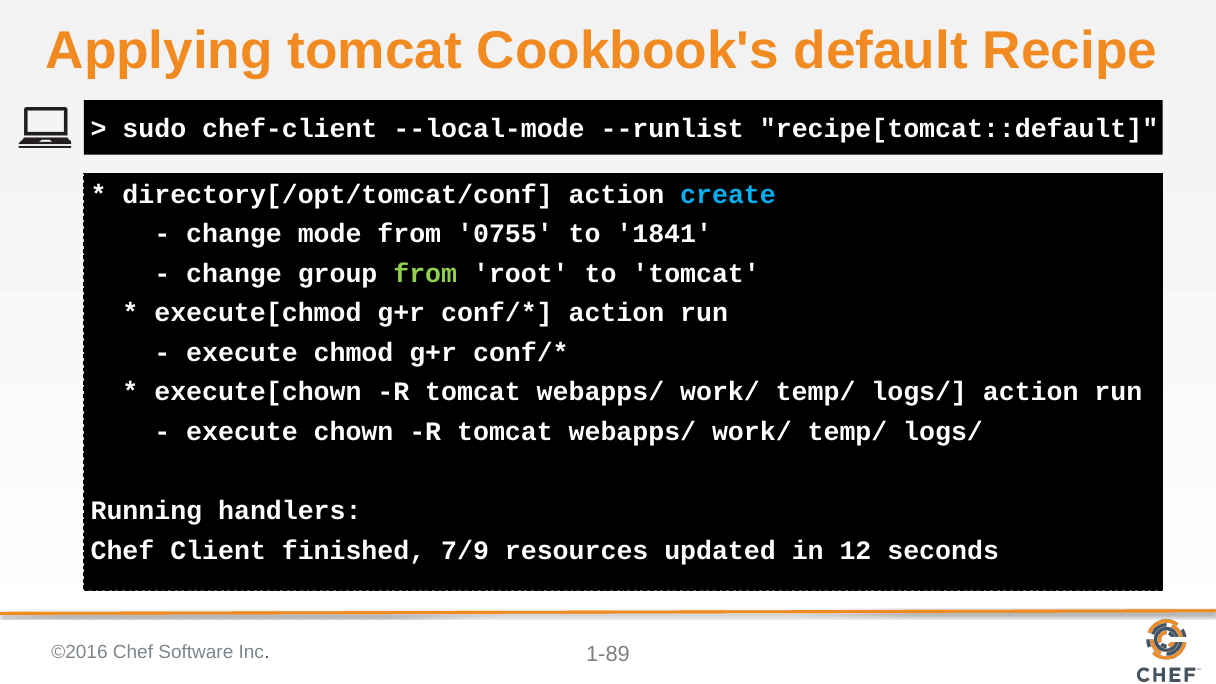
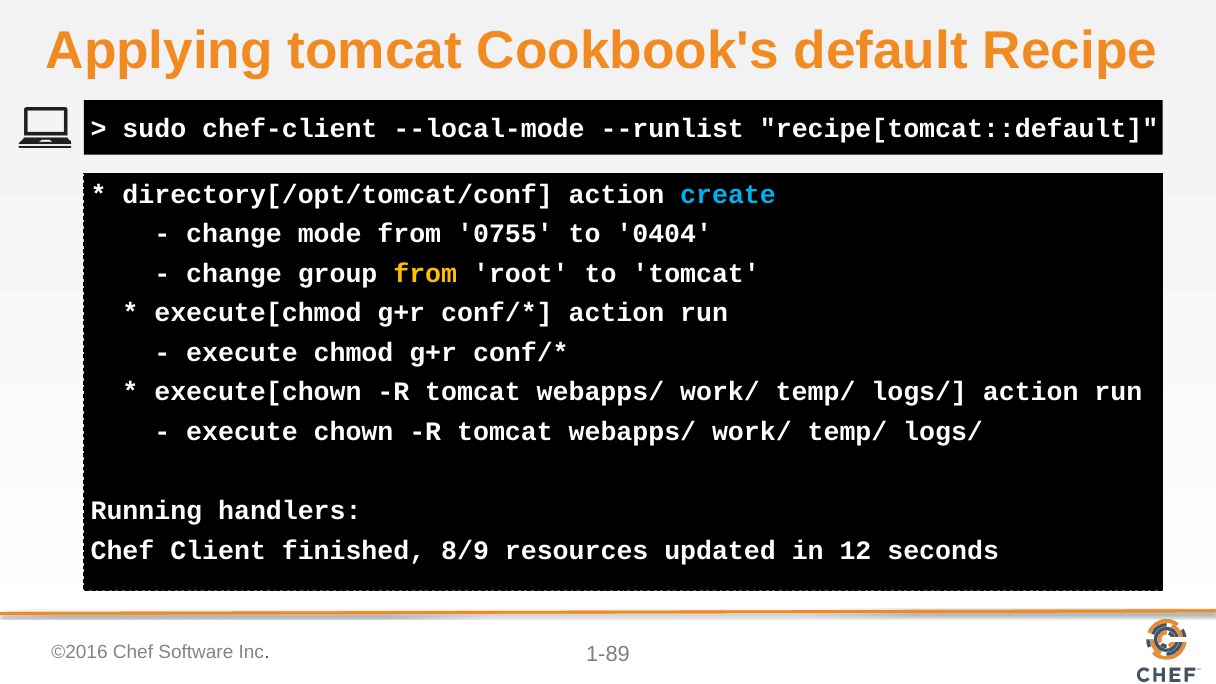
1841: 1841 -> 0404
from at (425, 274) colour: light green -> yellow
7/9: 7/9 -> 8/9
